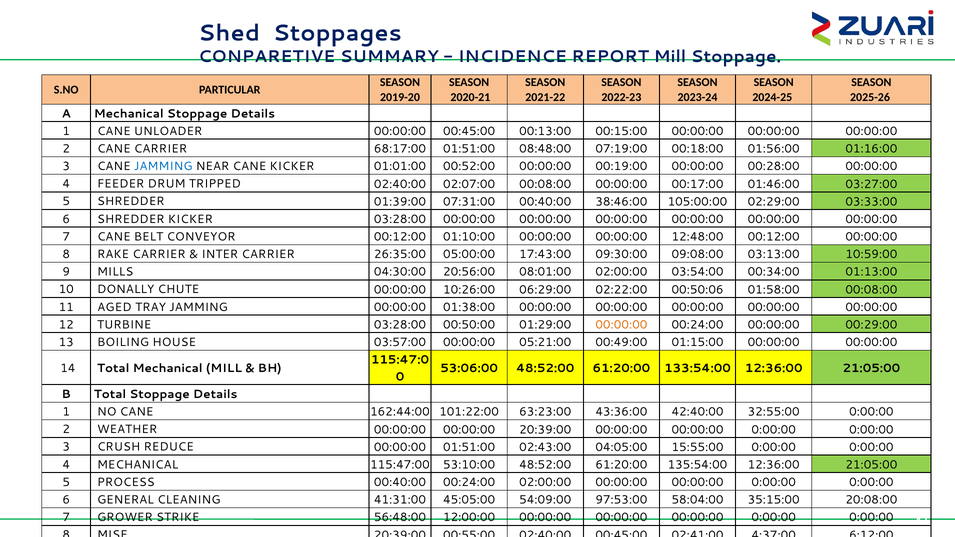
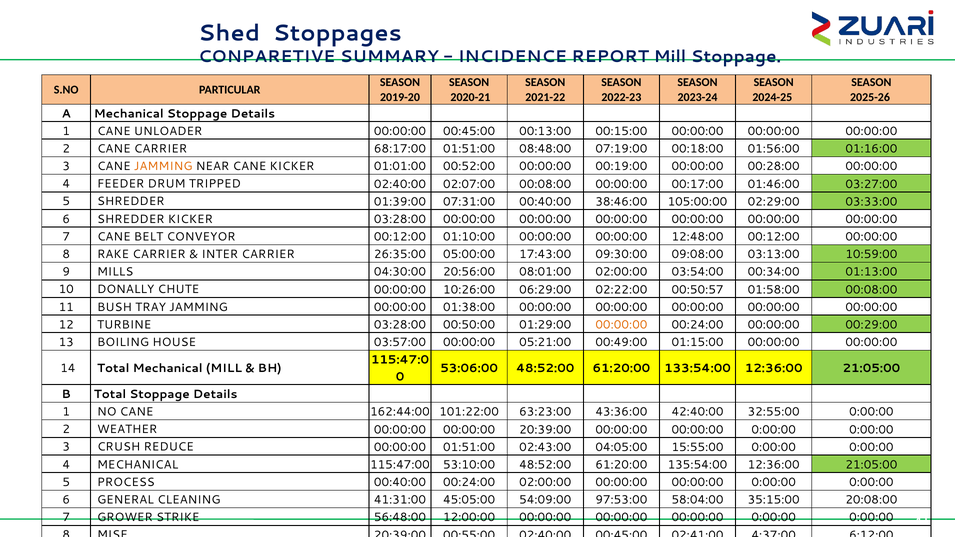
JAMMING at (163, 166) colour: blue -> orange
00:50:06: 00:50:06 -> 00:50:57
AGED: AGED -> BUSH
